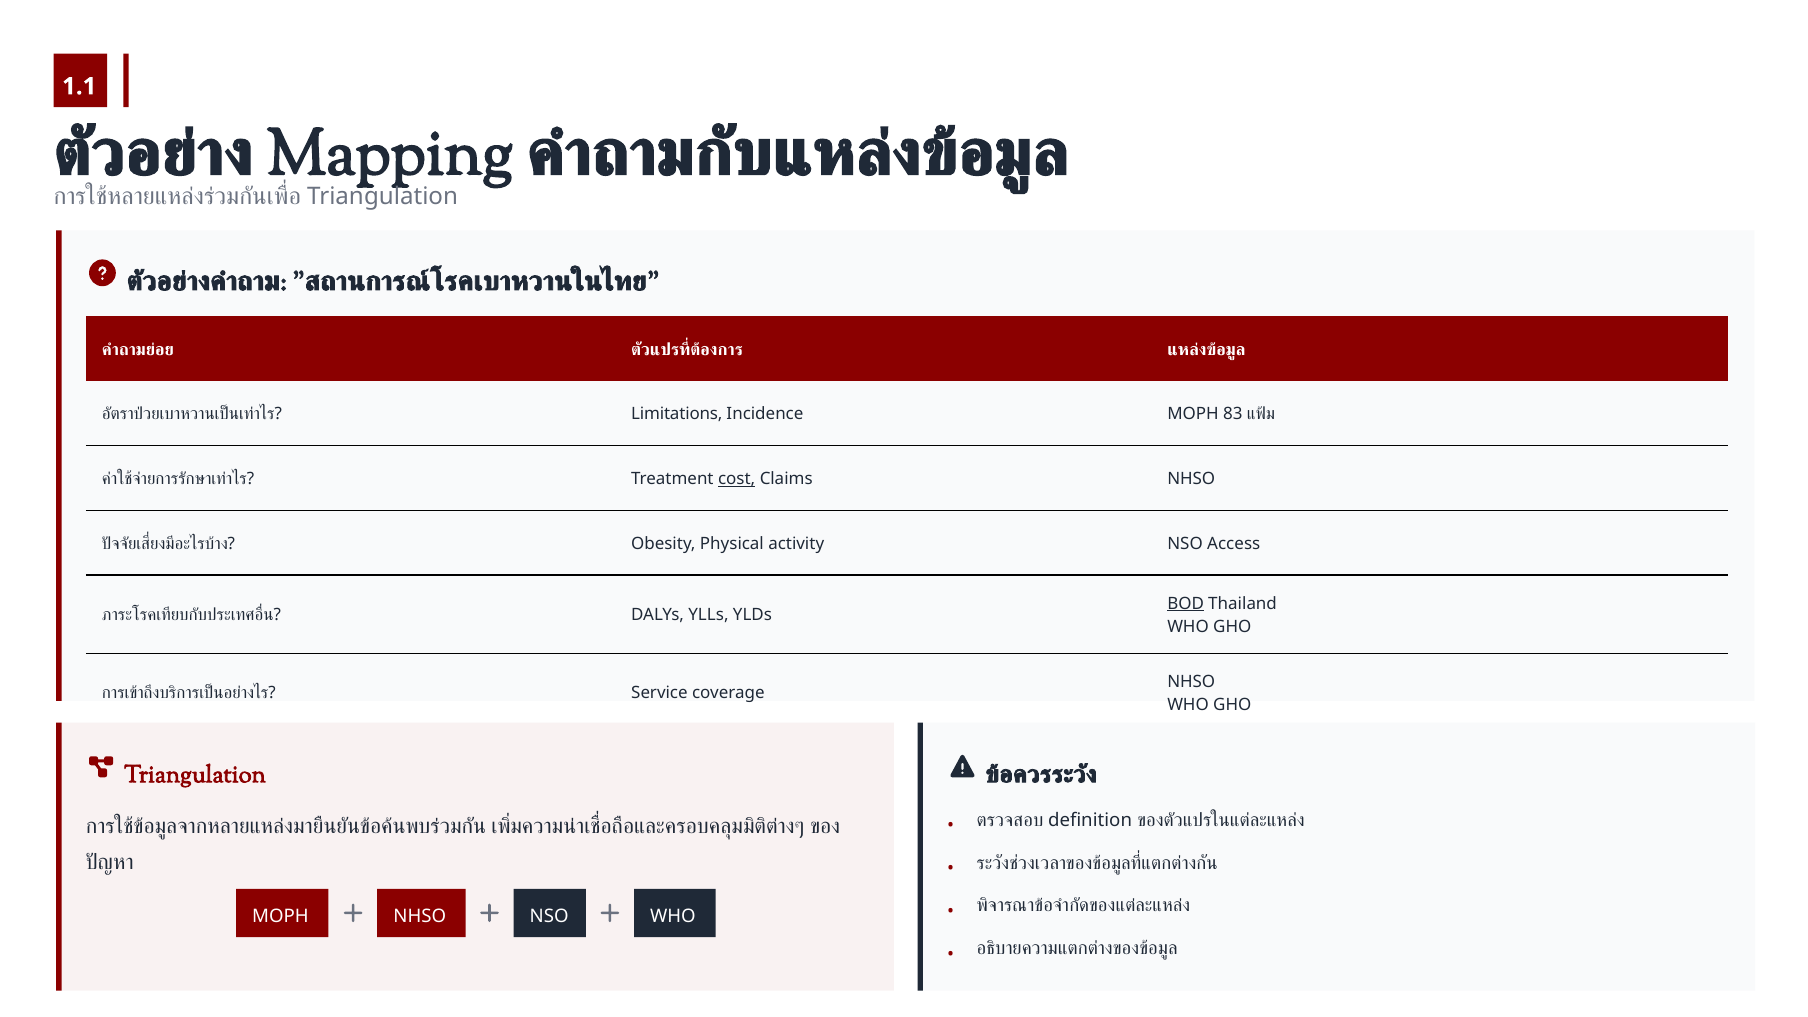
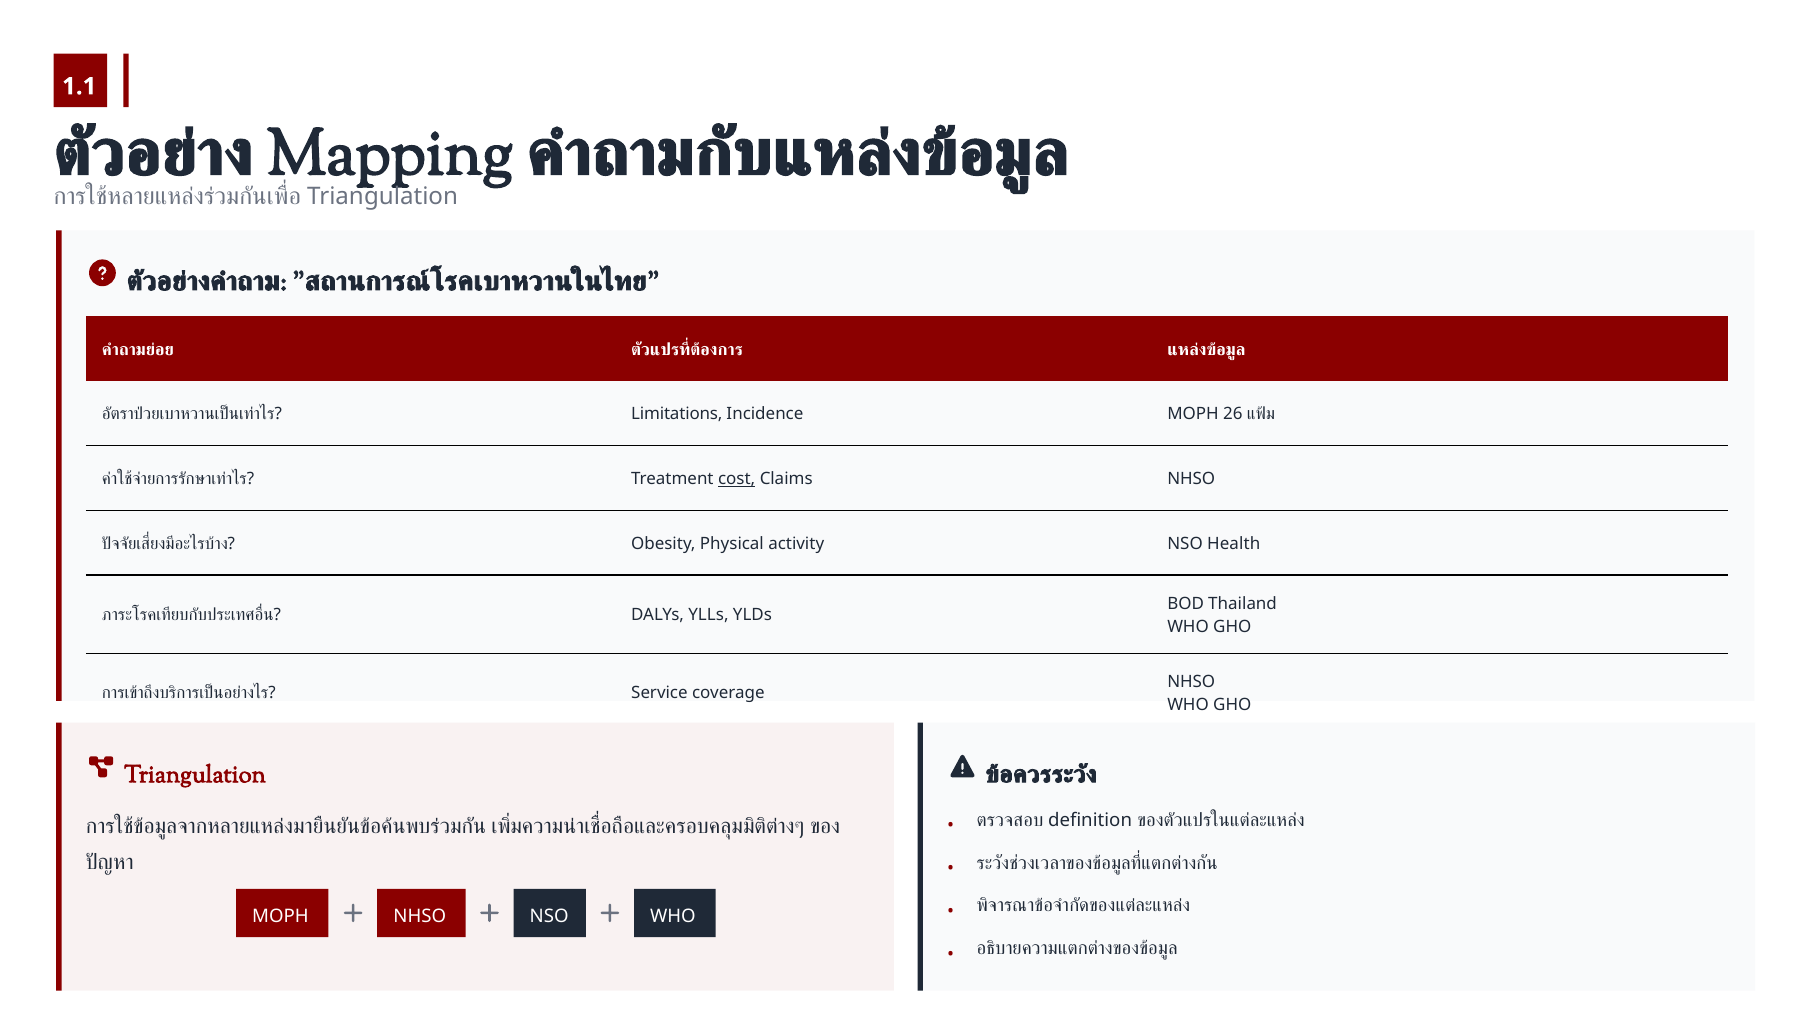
83: 83 -> 26
Access: Access -> Health
BOD underline: present -> none
